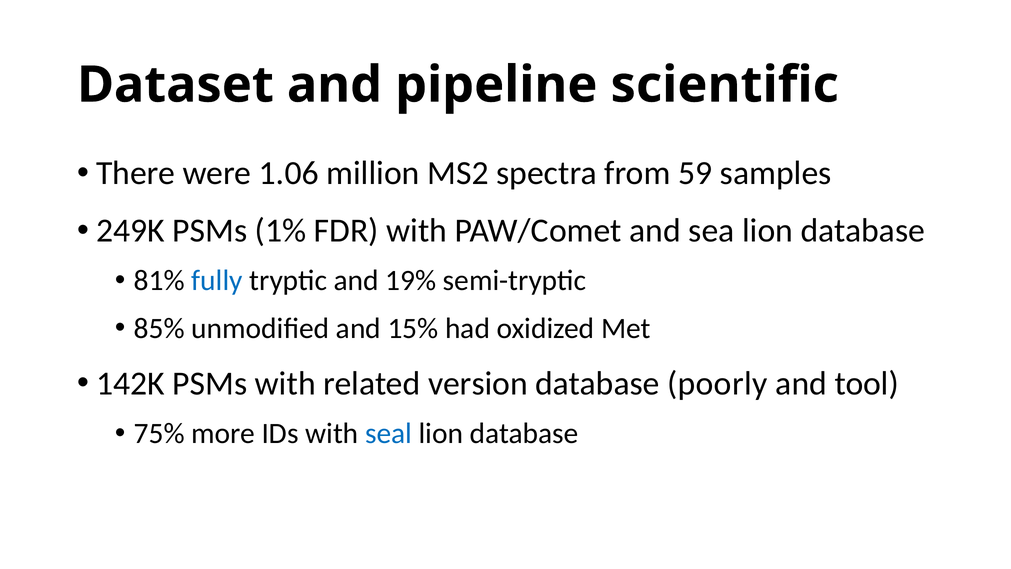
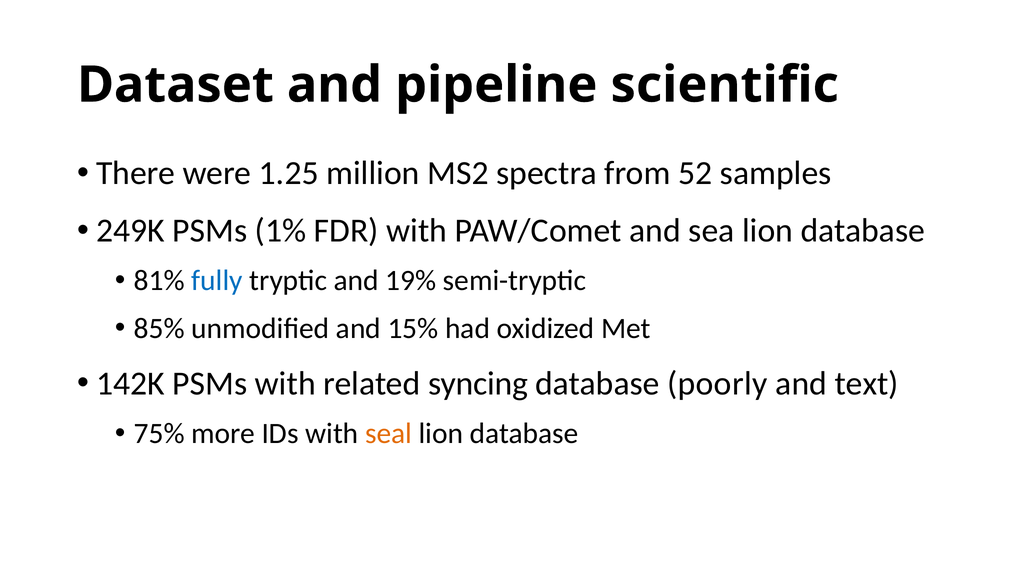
1.06: 1.06 -> 1.25
59: 59 -> 52
version: version -> syncing
tool: tool -> text
seal colour: blue -> orange
